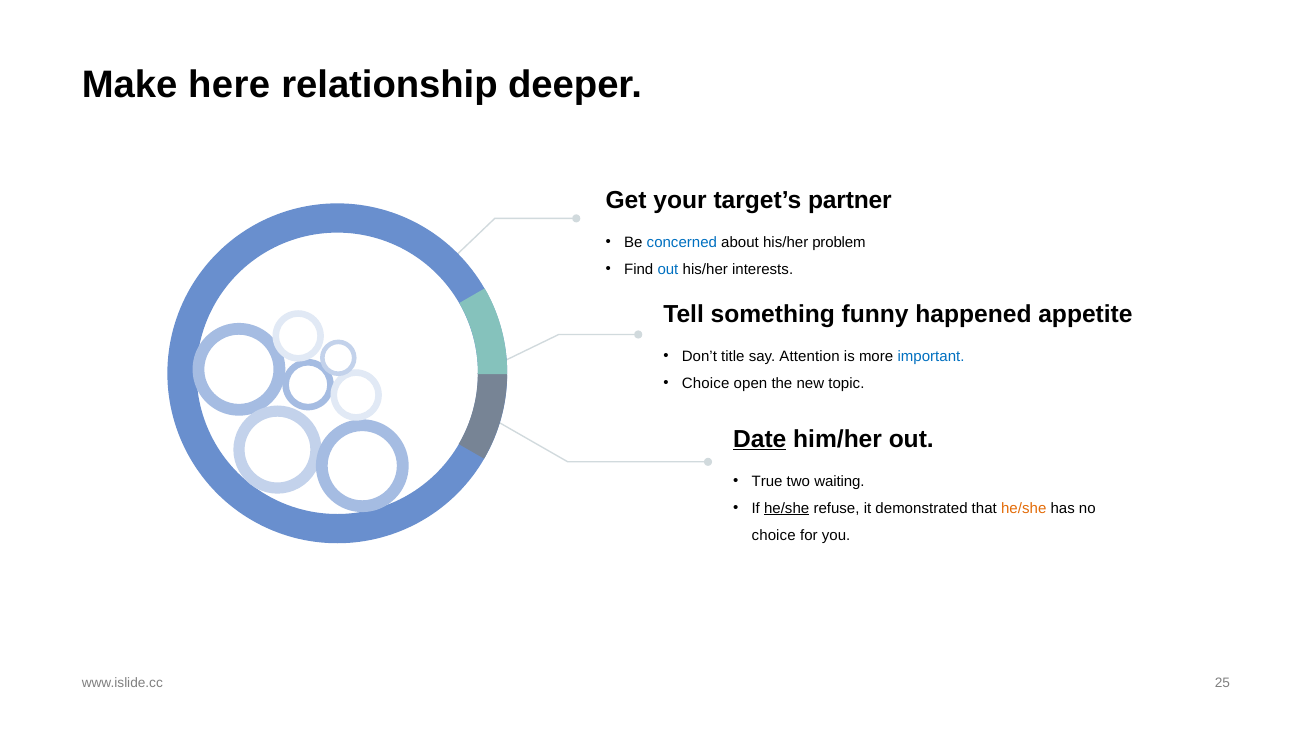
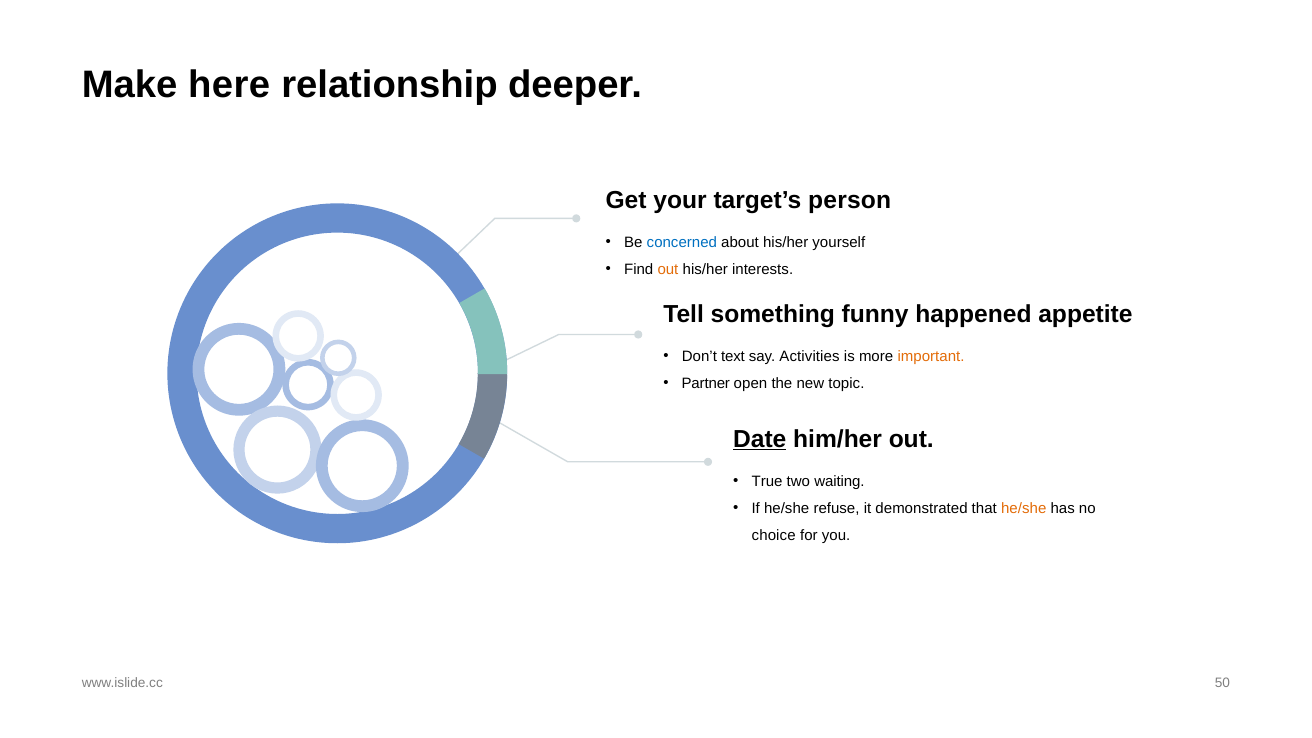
partner: partner -> person
problem: problem -> yourself
out at (668, 270) colour: blue -> orange
title: title -> text
Attention: Attention -> Activities
important colour: blue -> orange
Choice at (706, 384): Choice -> Partner
he/she at (787, 508) underline: present -> none
25: 25 -> 50
